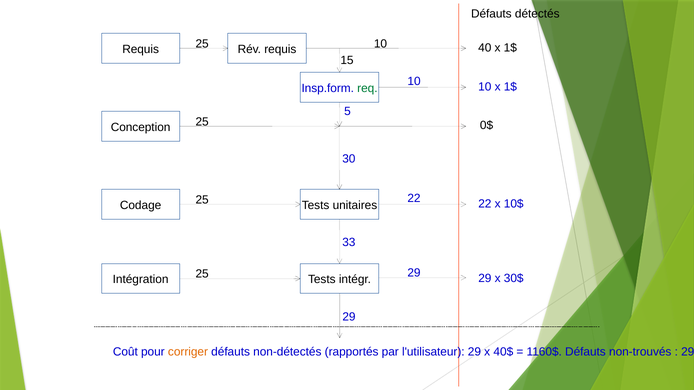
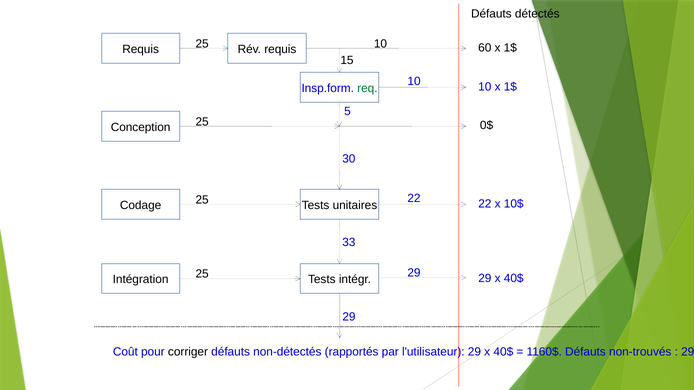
40: 40 -> 60
30$ at (514, 279): 30$ -> 40$
corriger colour: orange -> black
